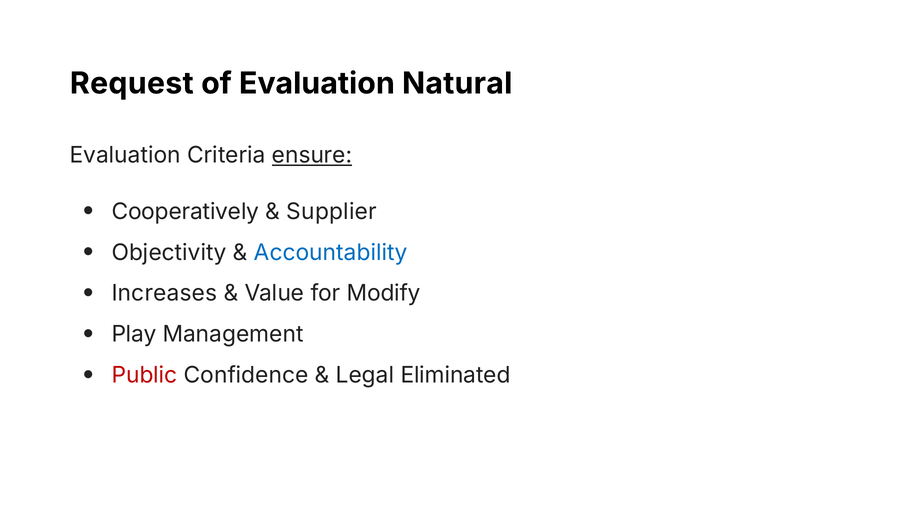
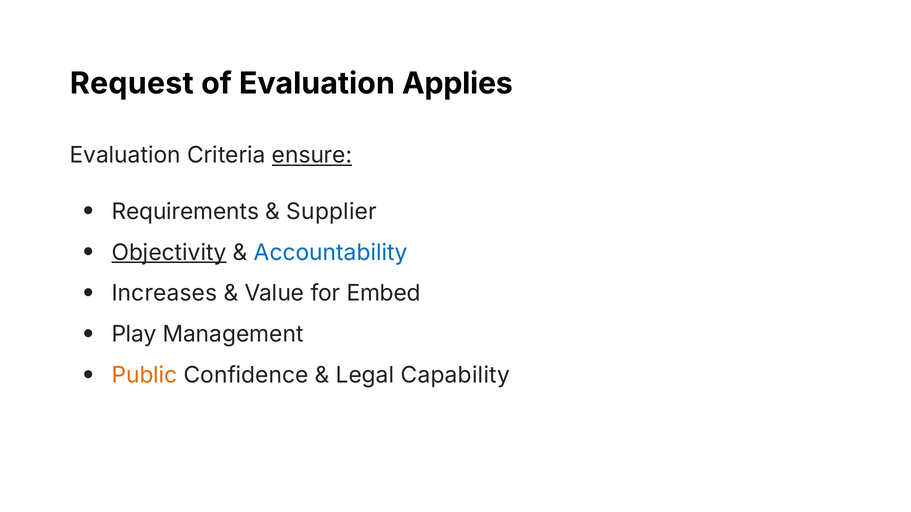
Natural: Natural -> Applies
Cooperatively: Cooperatively -> Requirements
Objectivity underline: none -> present
Modify: Modify -> Embed
Public colour: red -> orange
Eliminated: Eliminated -> Capability
